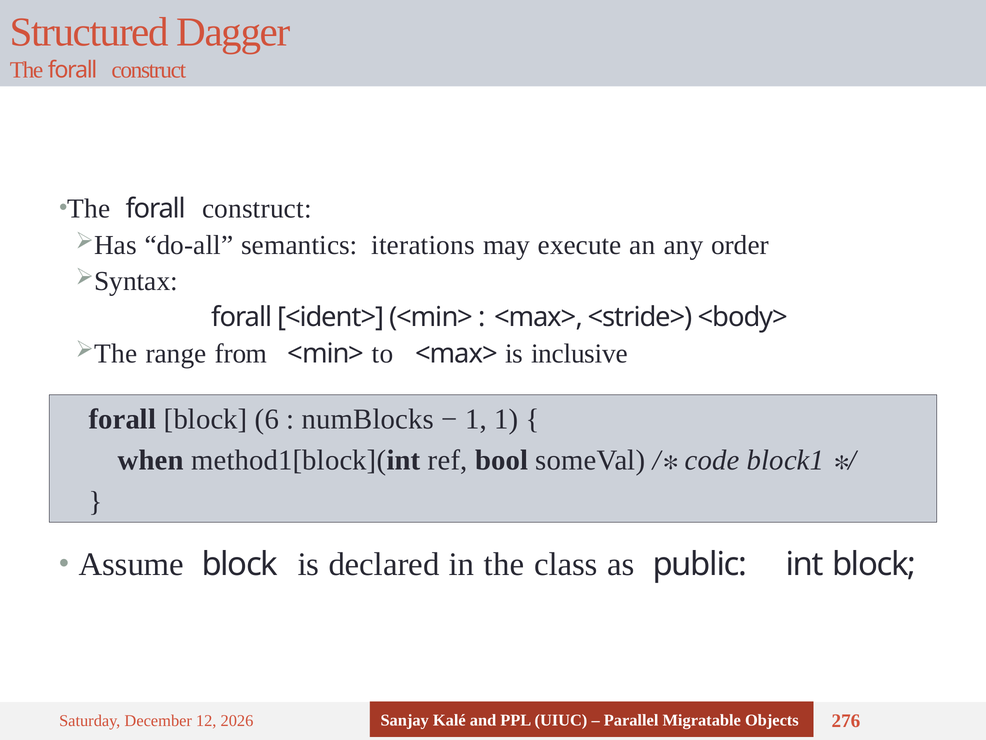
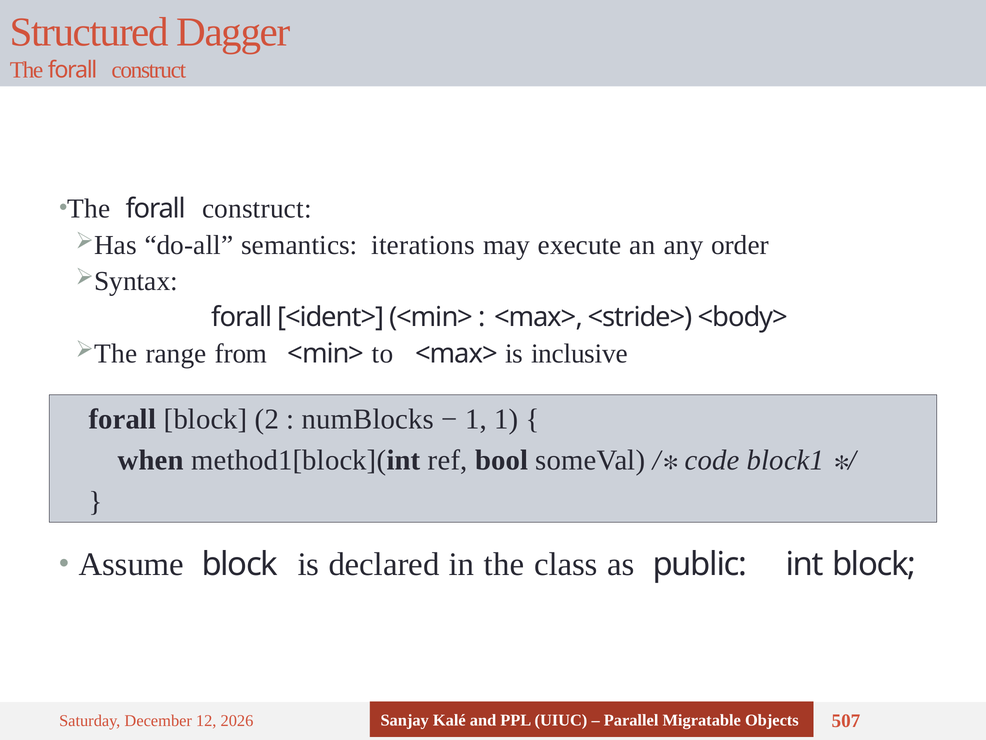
6: 6 -> 2
276: 276 -> 507
